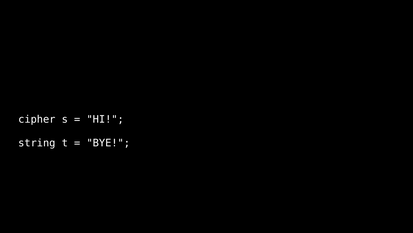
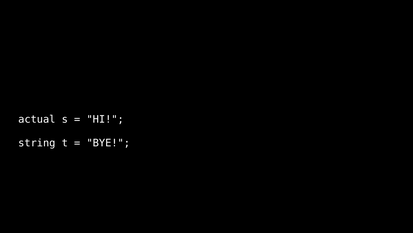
cipher: cipher -> actual
